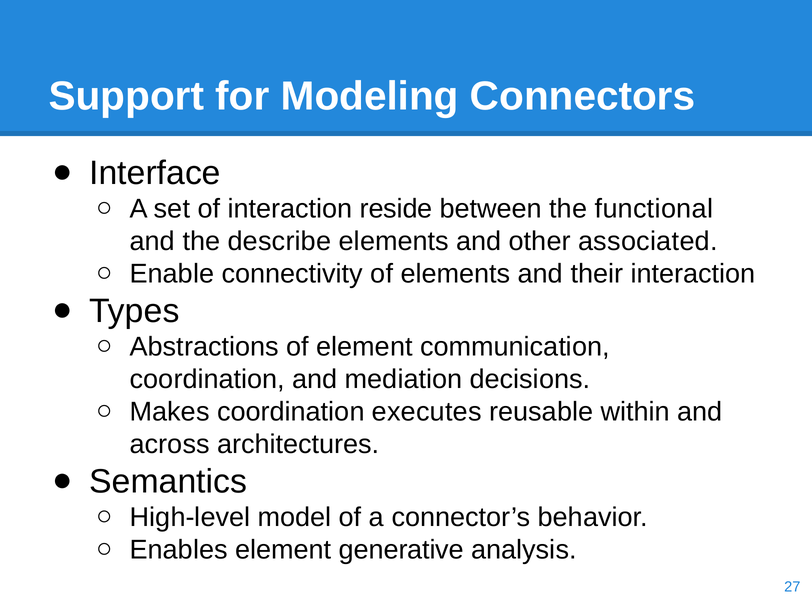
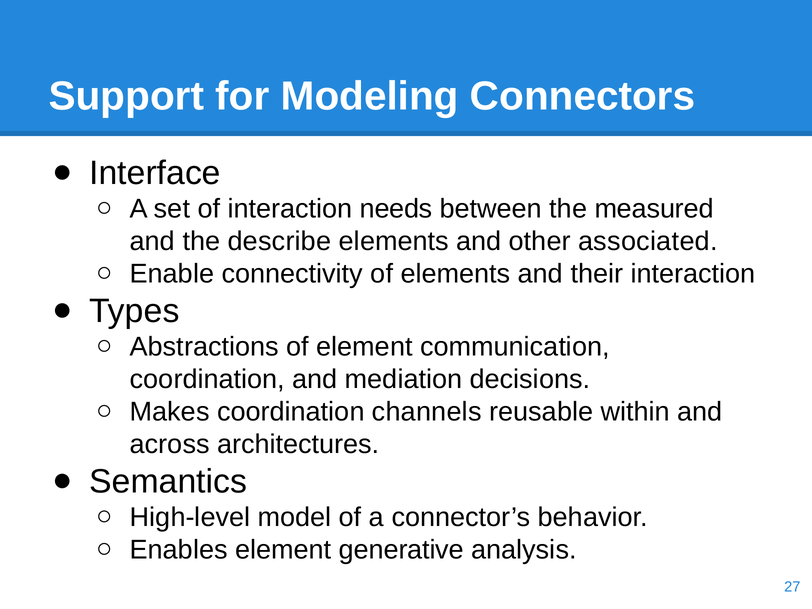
reside: reside -> needs
functional: functional -> measured
executes: executes -> channels
